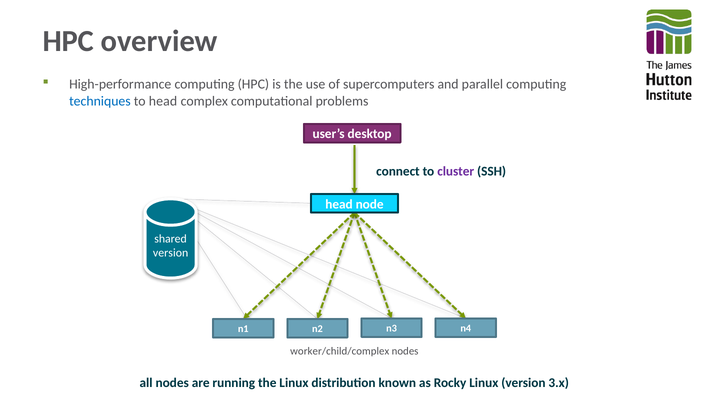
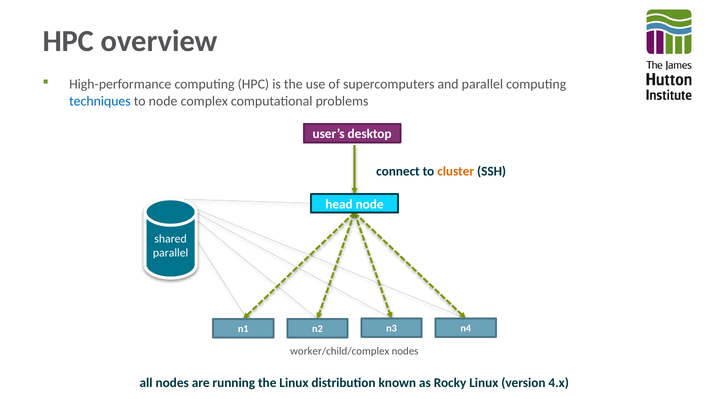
to head: head -> node
cluster colour: purple -> orange
version at (171, 253): version -> parallel
3.x: 3.x -> 4.x
